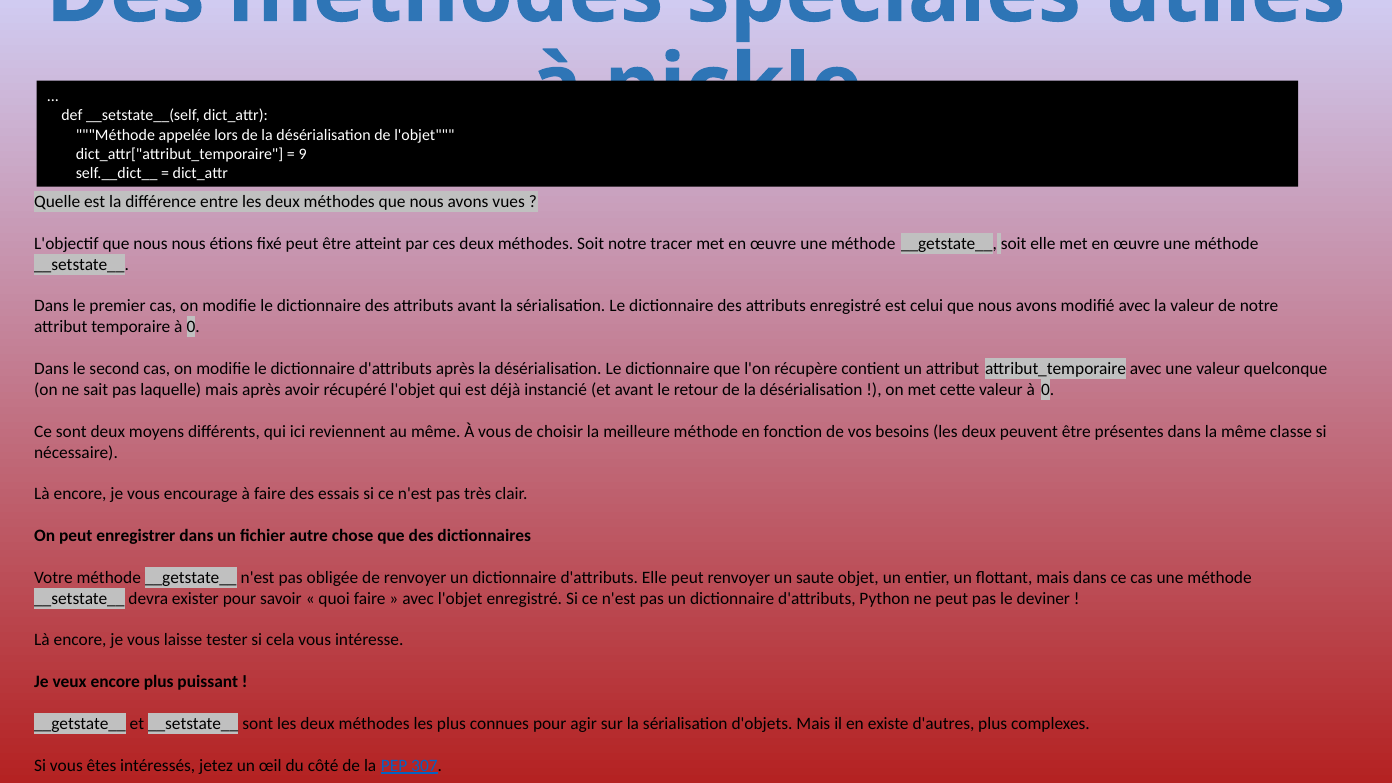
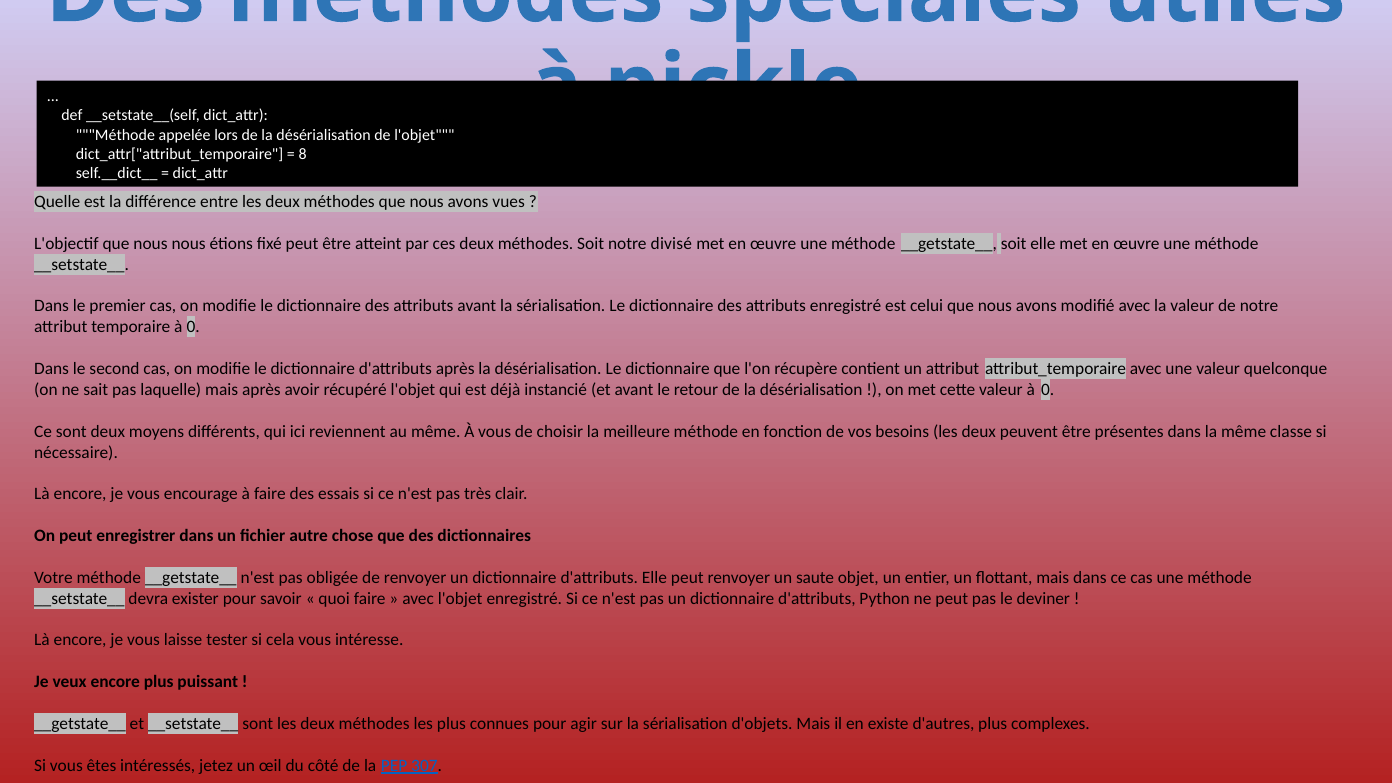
9: 9 -> 8
tracer: tracer -> divisé
